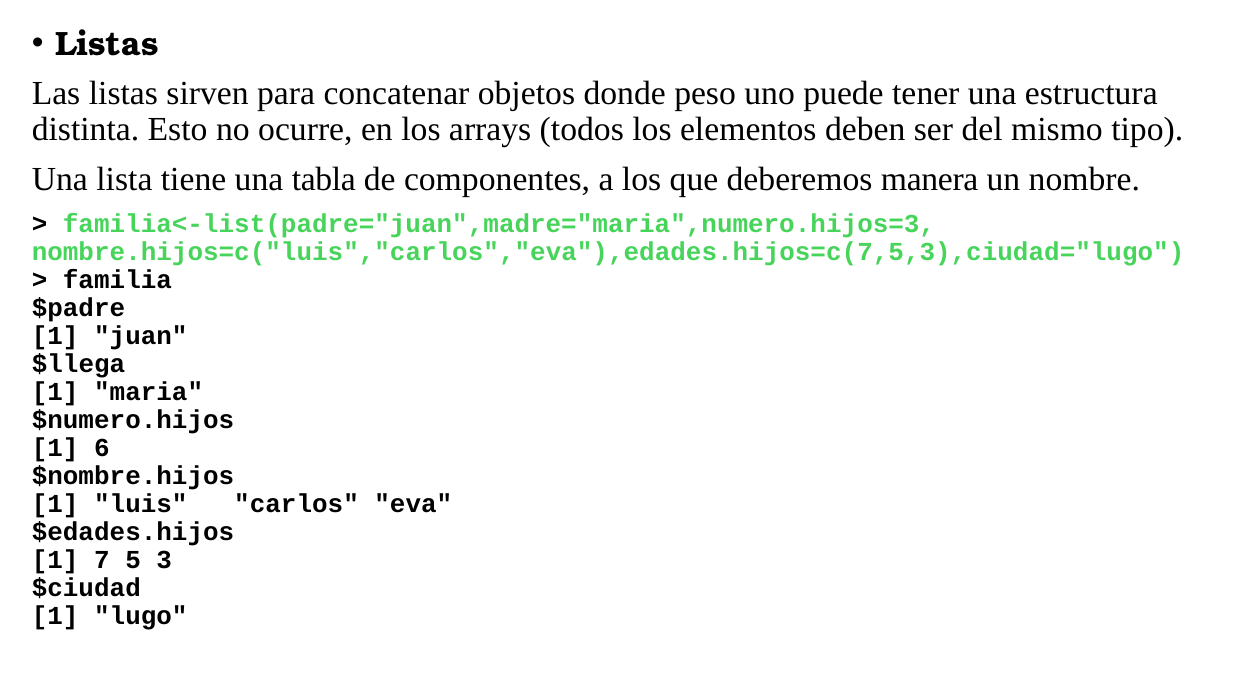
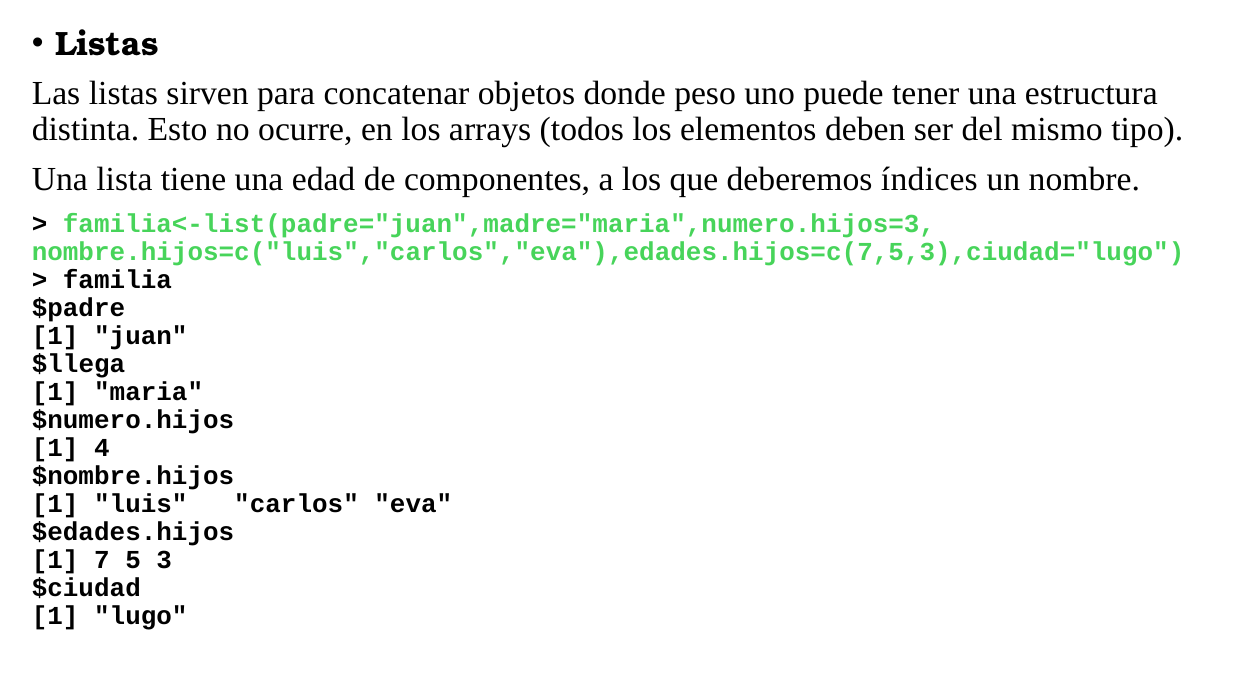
tabla: tabla -> edad
manera: manera -> índices
6: 6 -> 4
